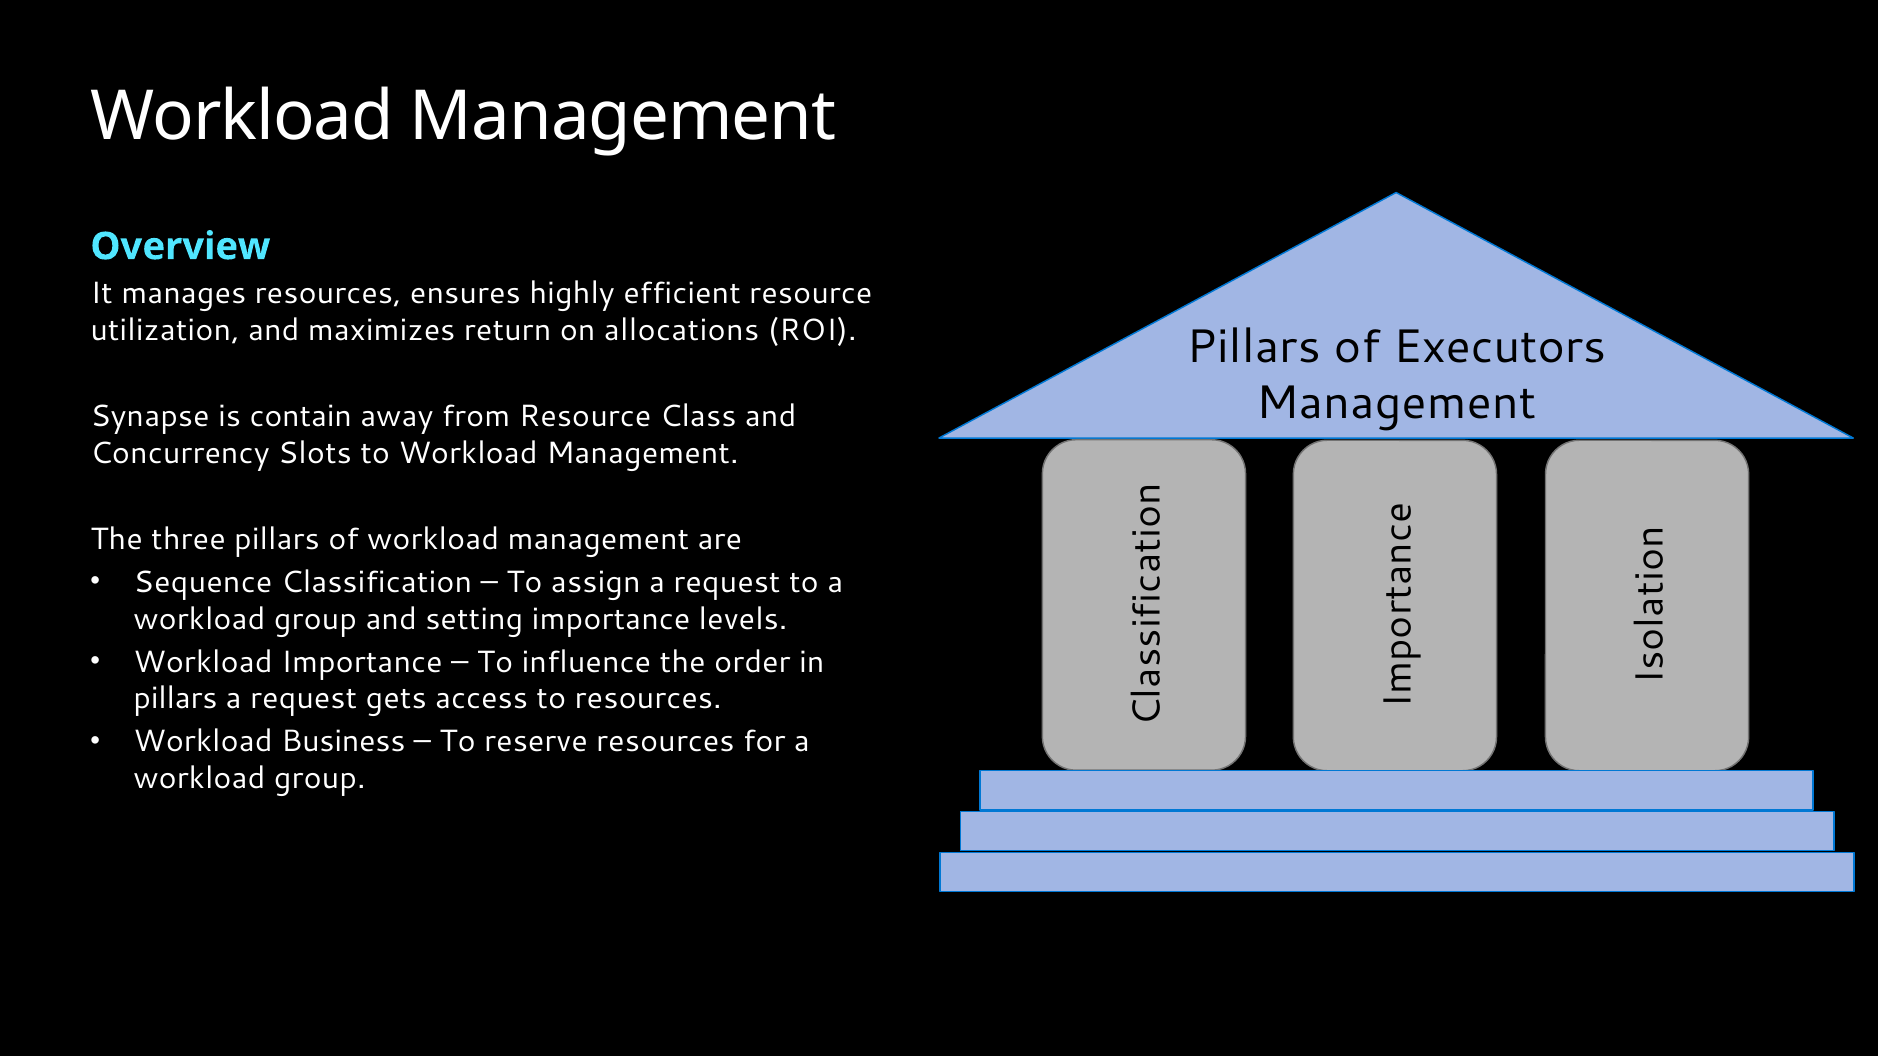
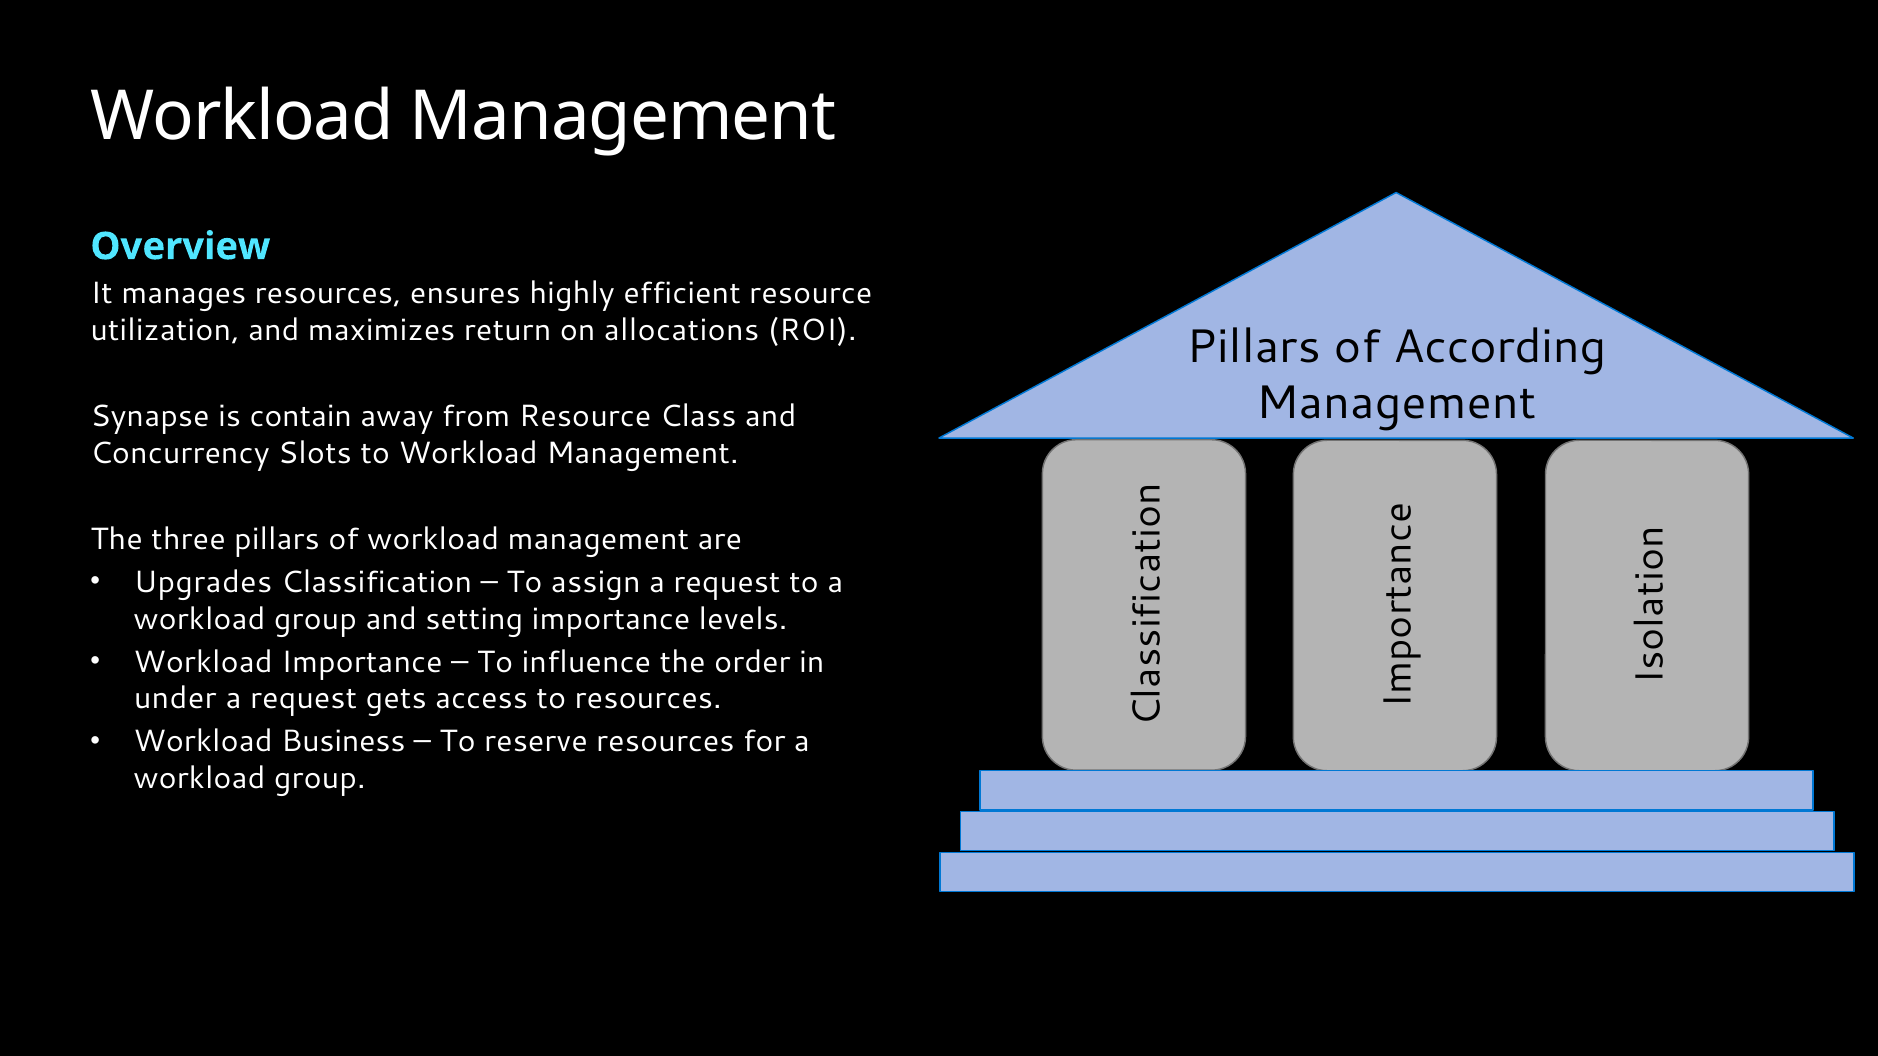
Executors: Executors -> According
Sequence: Sequence -> Upgrades
pillars at (175, 699): pillars -> under
